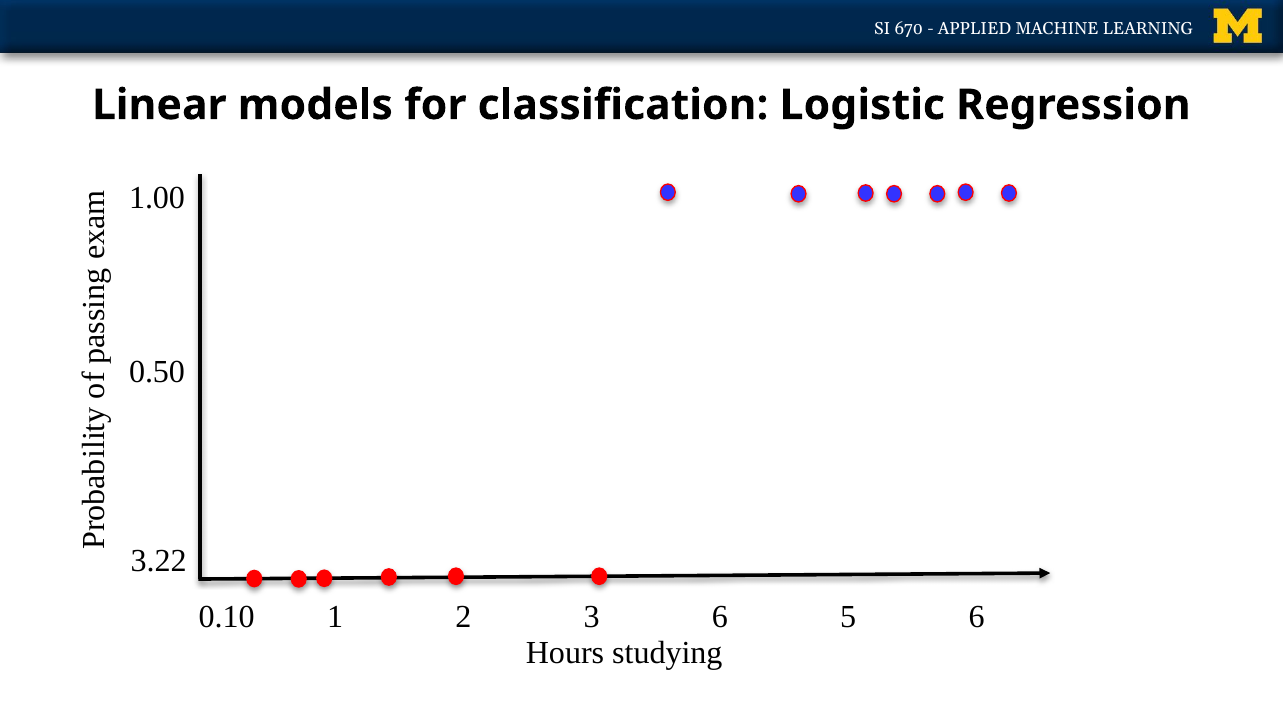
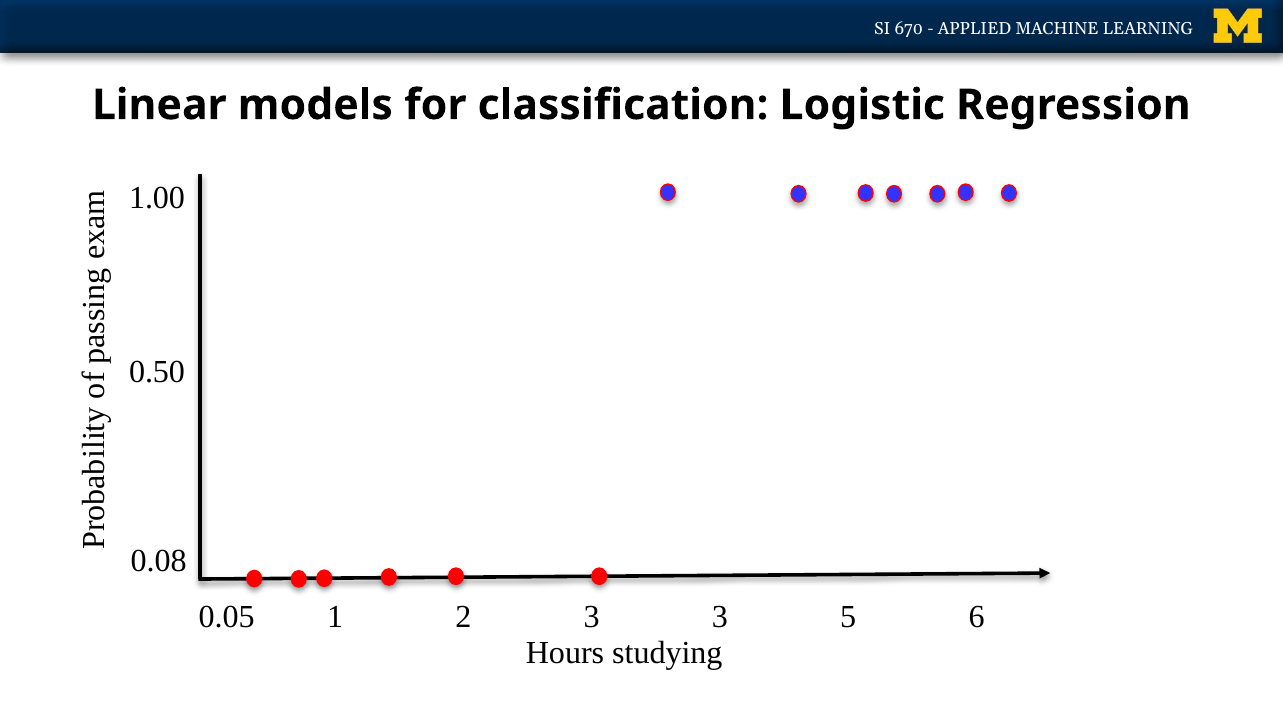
3.22: 3.22 -> 0.08
0.10: 0.10 -> 0.05
3 6: 6 -> 3
